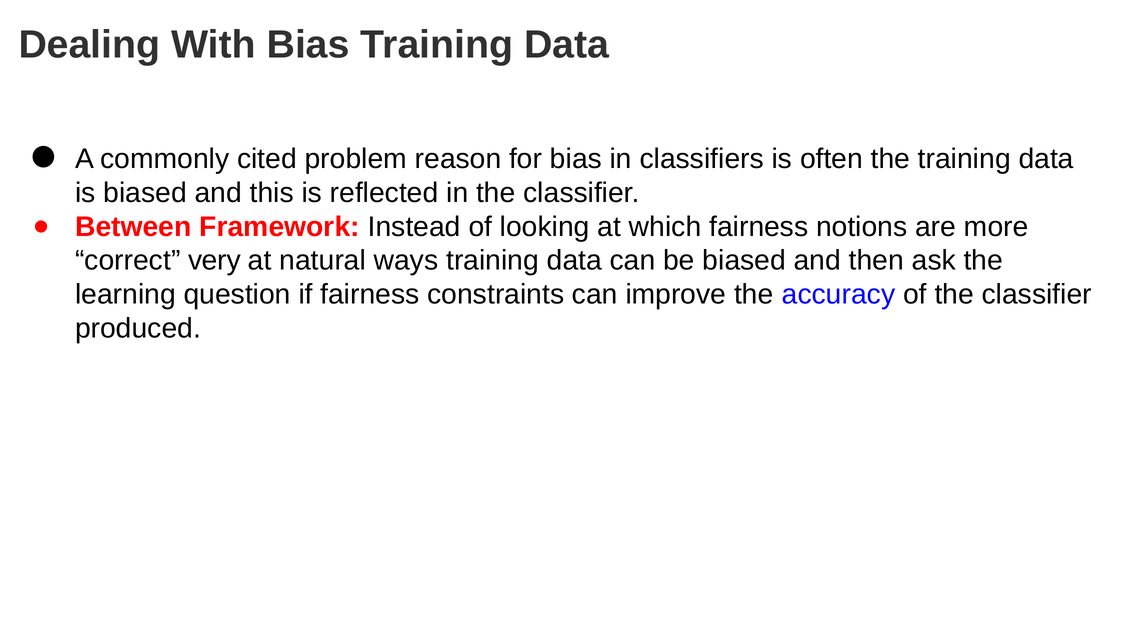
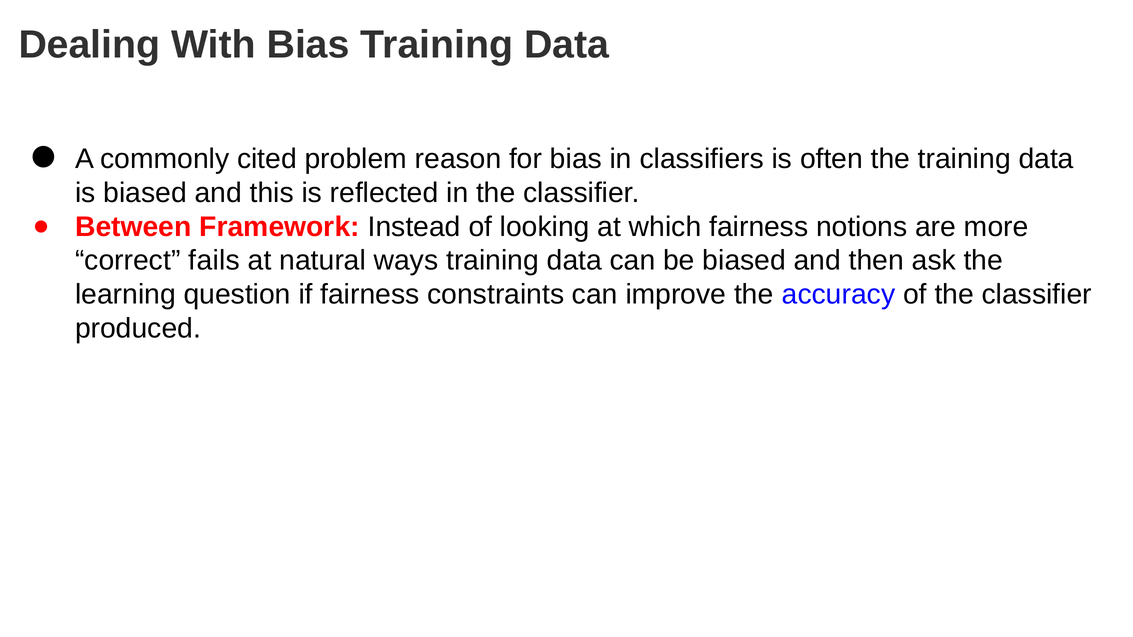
very: very -> fails
